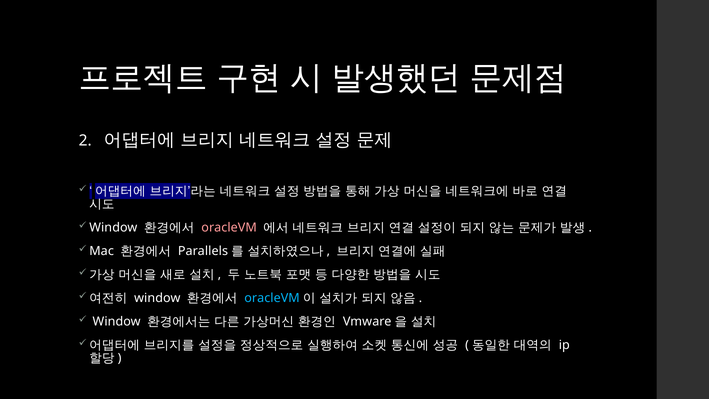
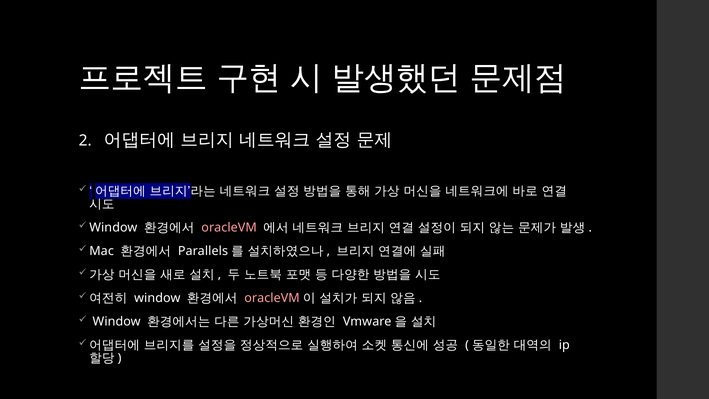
oracleVM at (272, 298) colour: light blue -> pink
